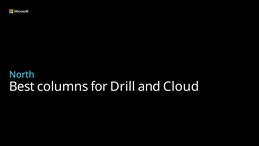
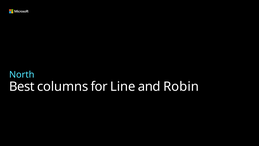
Drill: Drill -> Line
Cloud: Cloud -> Robin
